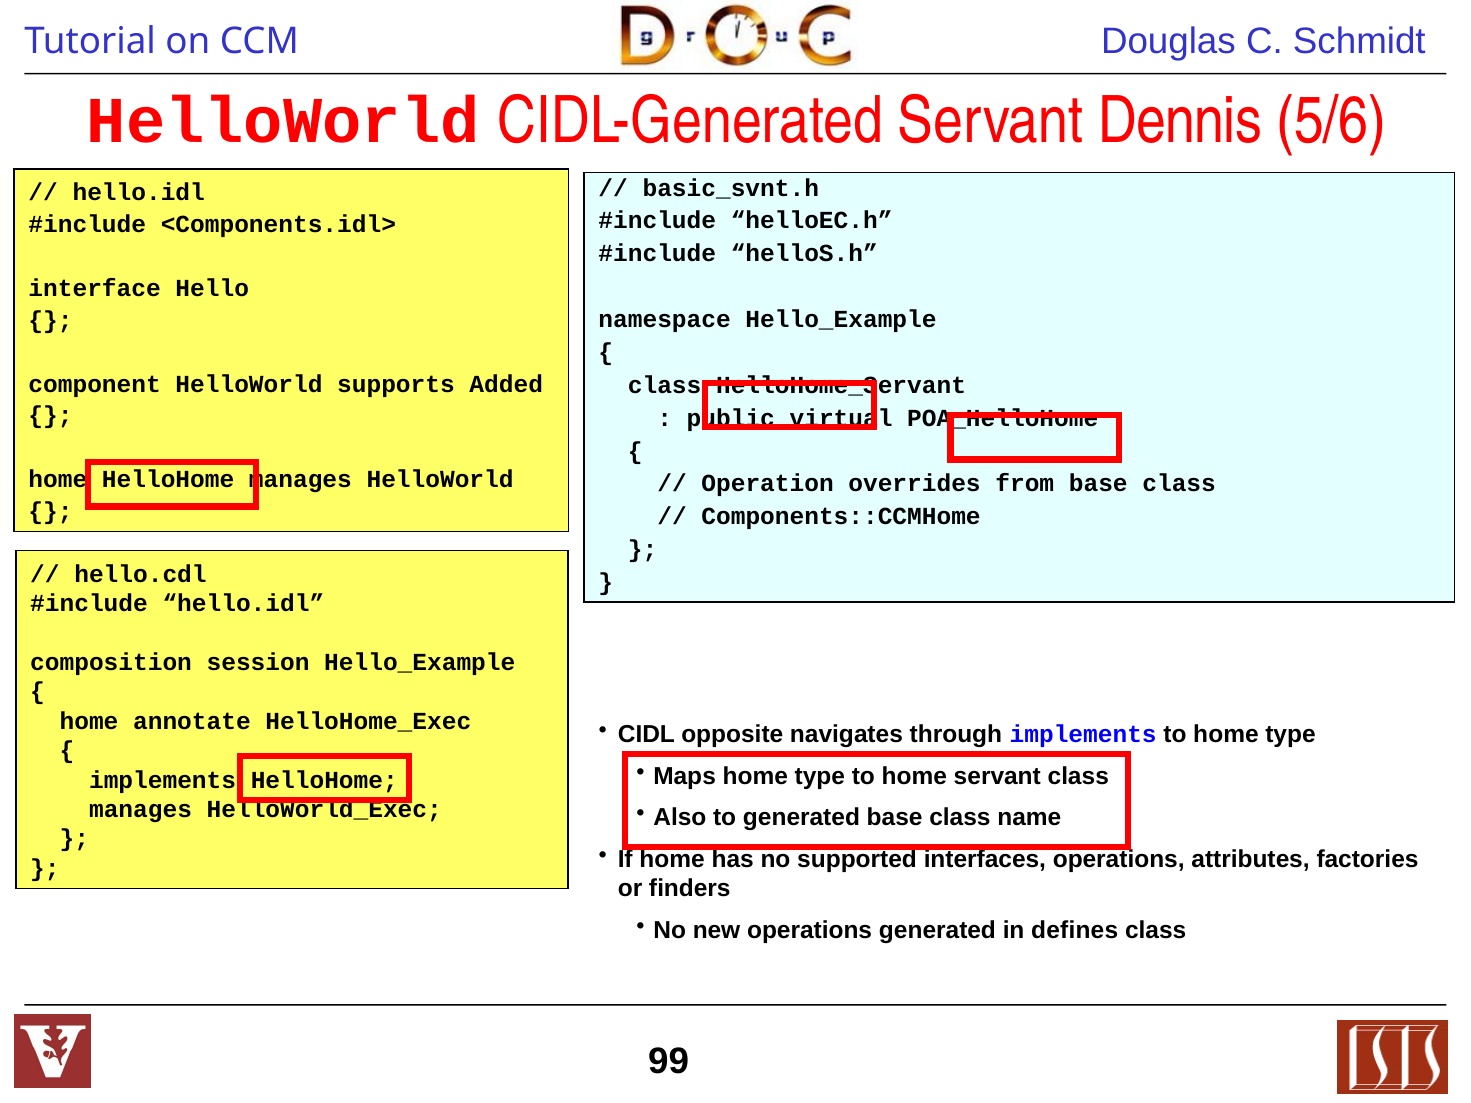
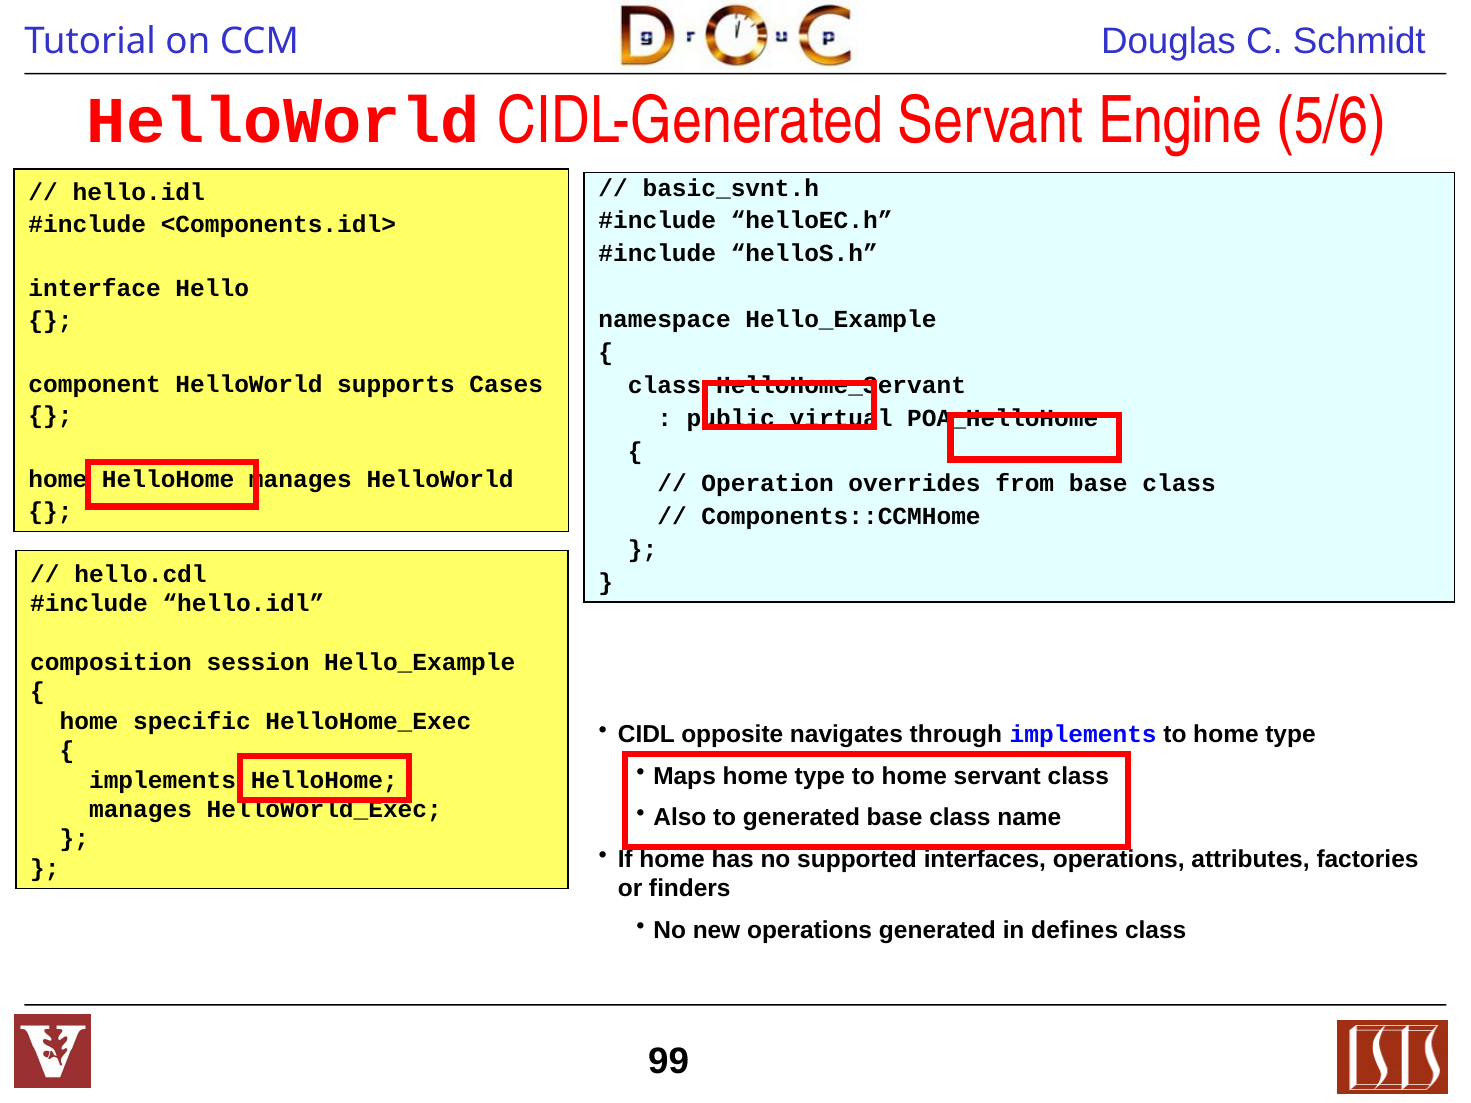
Dennis: Dennis -> Engine
Added: Added -> Cases
annotate: annotate -> specific
